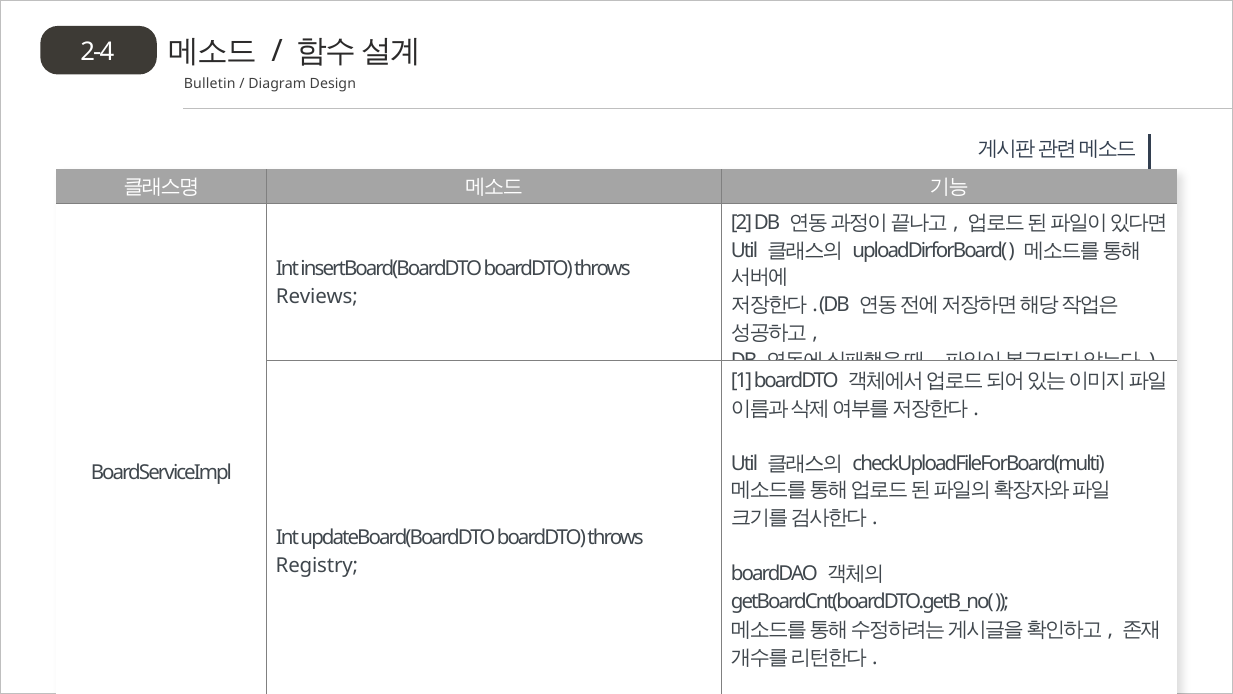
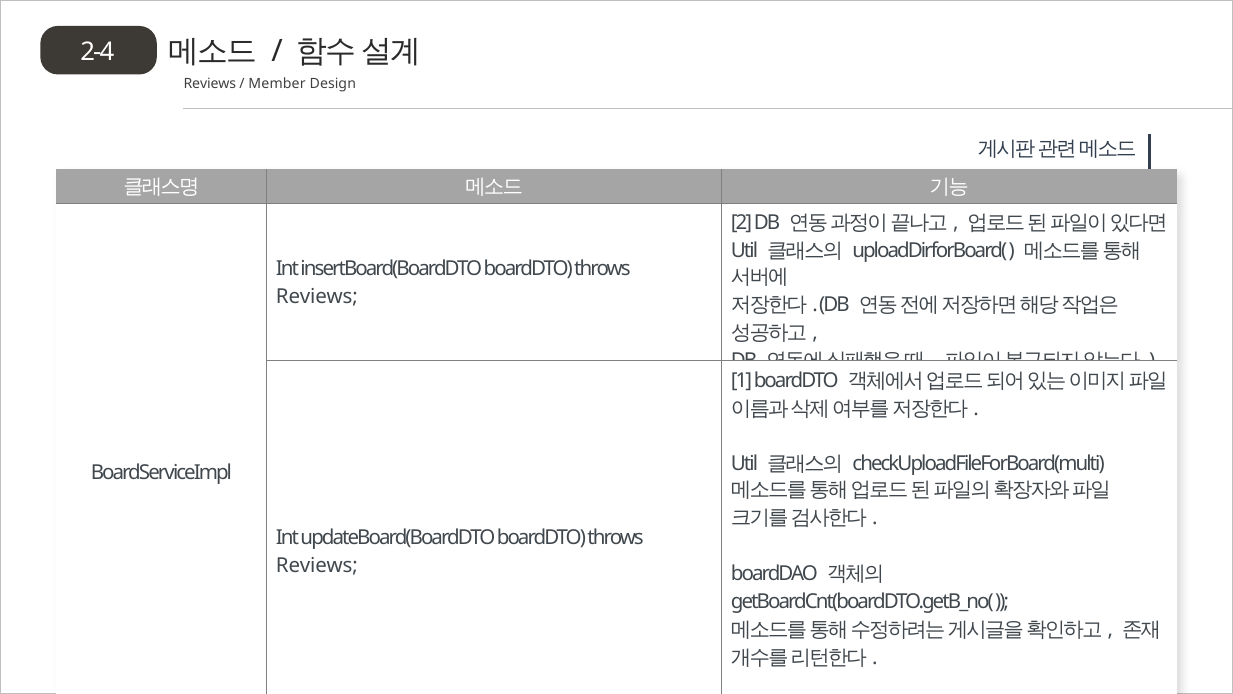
Bulletin at (210, 84): Bulletin -> Reviews
Diagram: Diagram -> Member
Registry at (317, 565): Registry -> Reviews
